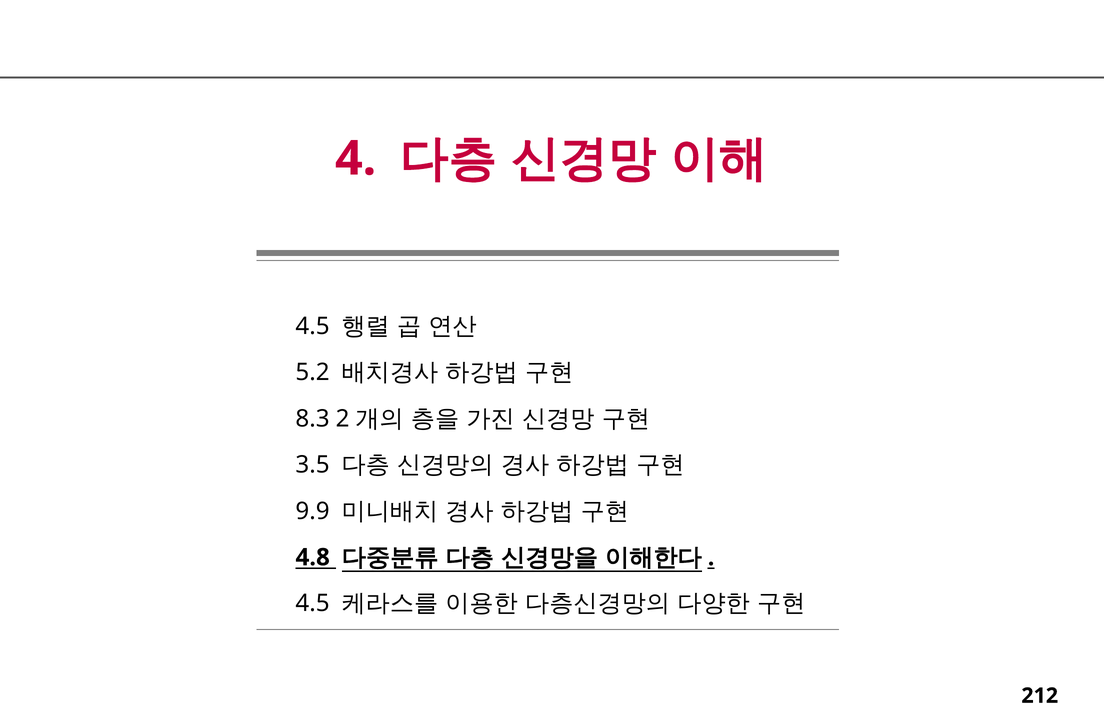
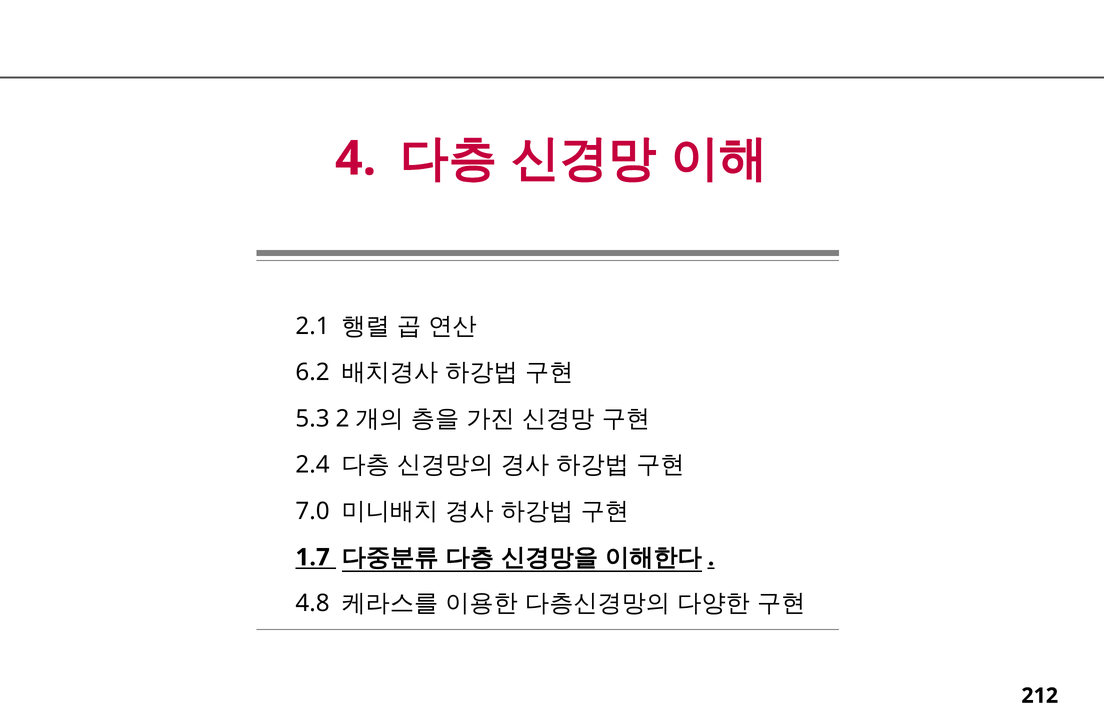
4.5 at (313, 326): 4.5 -> 2.1
5.2: 5.2 -> 6.2
8.3: 8.3 -> 5.3
3.5: 3.5 -> 2.4
9.9: 9.9 -> 7.0
4.8: 4.8 -> 1.7
4.5 at (313, 604): 4.5 -> 4.8
